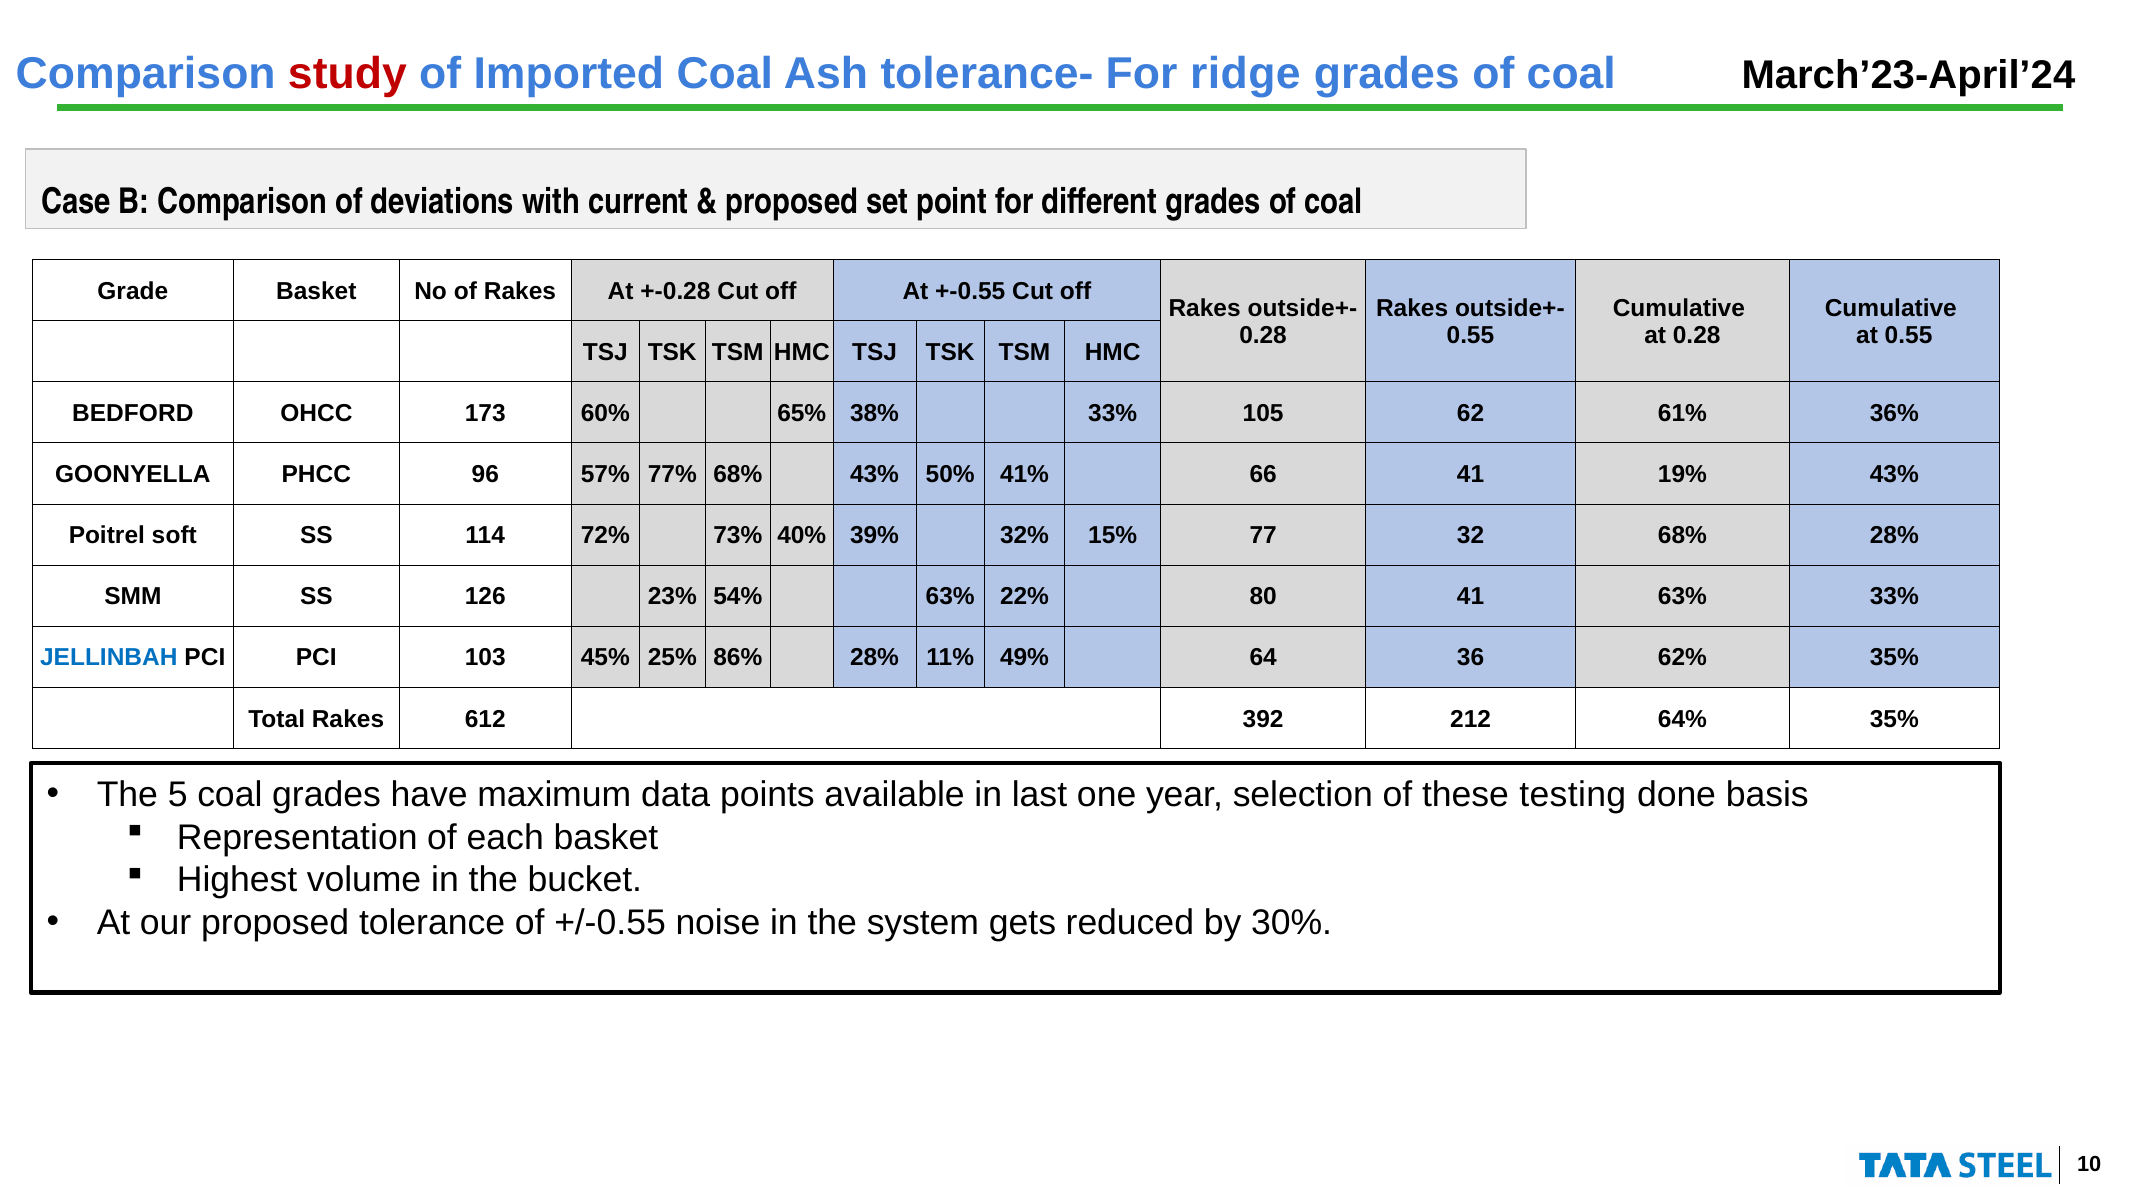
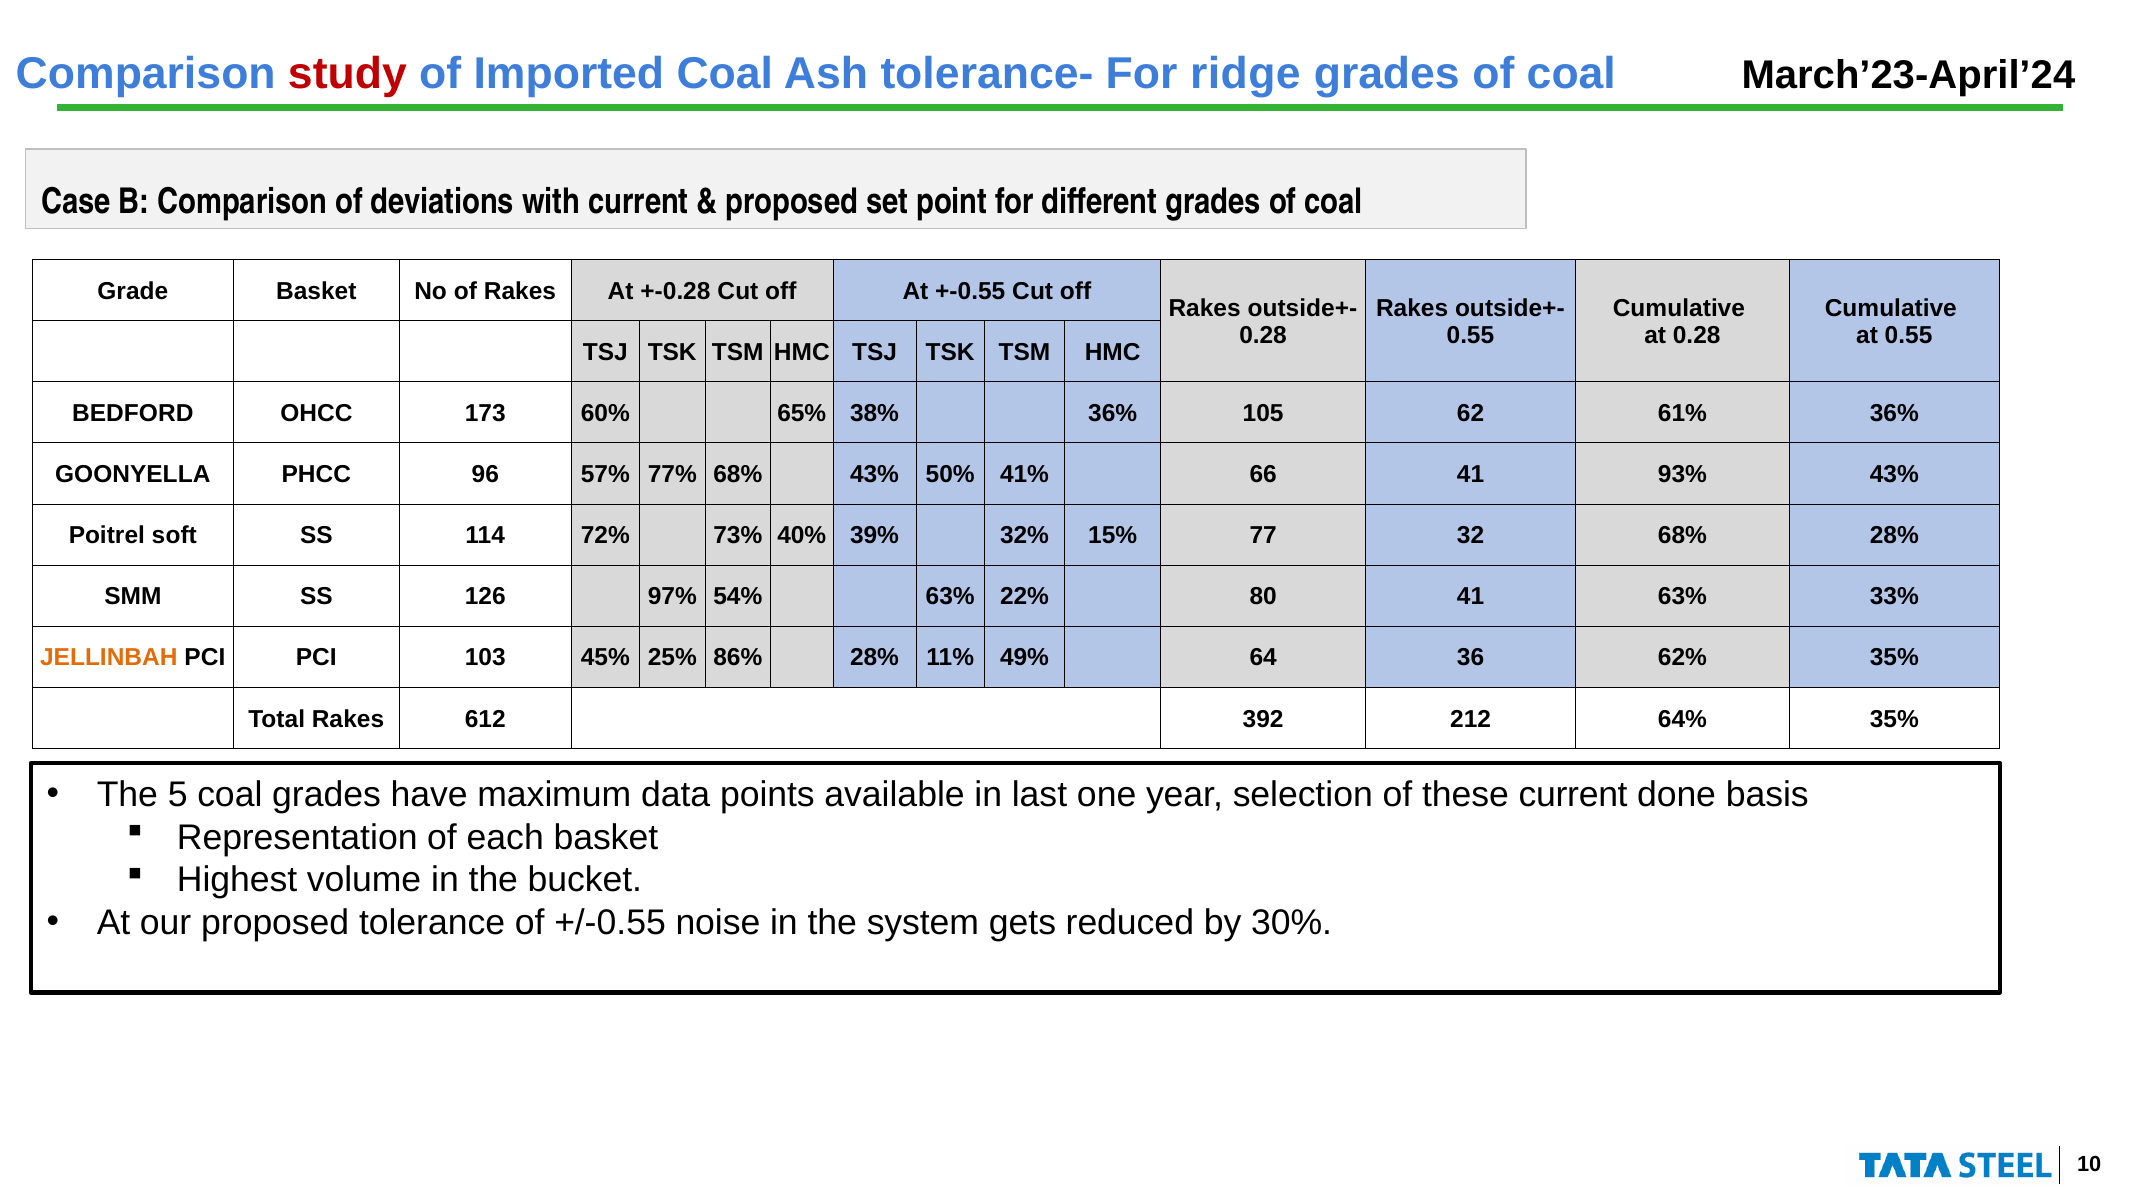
38% 33%: 33% -> 36%
19%: 19% -> 93%
23%: 23% -> 97%
JELLINBAH colour: blue -> orange
these testing: testing -> current
